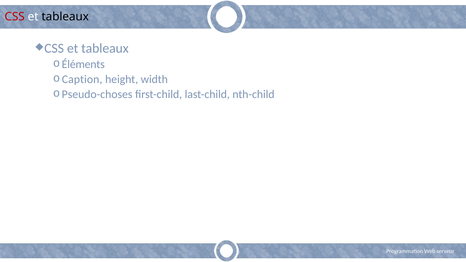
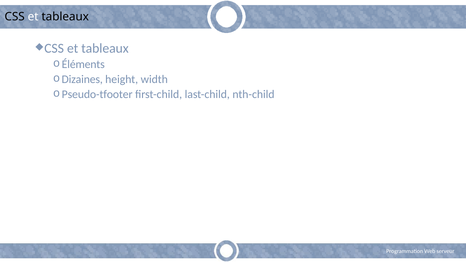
CSS at (15, 17) colour: red -> black
Caption: Caption -> Dizaines
Pseudo-choses: Pseudo-choses -> Pseudo-tfooter
